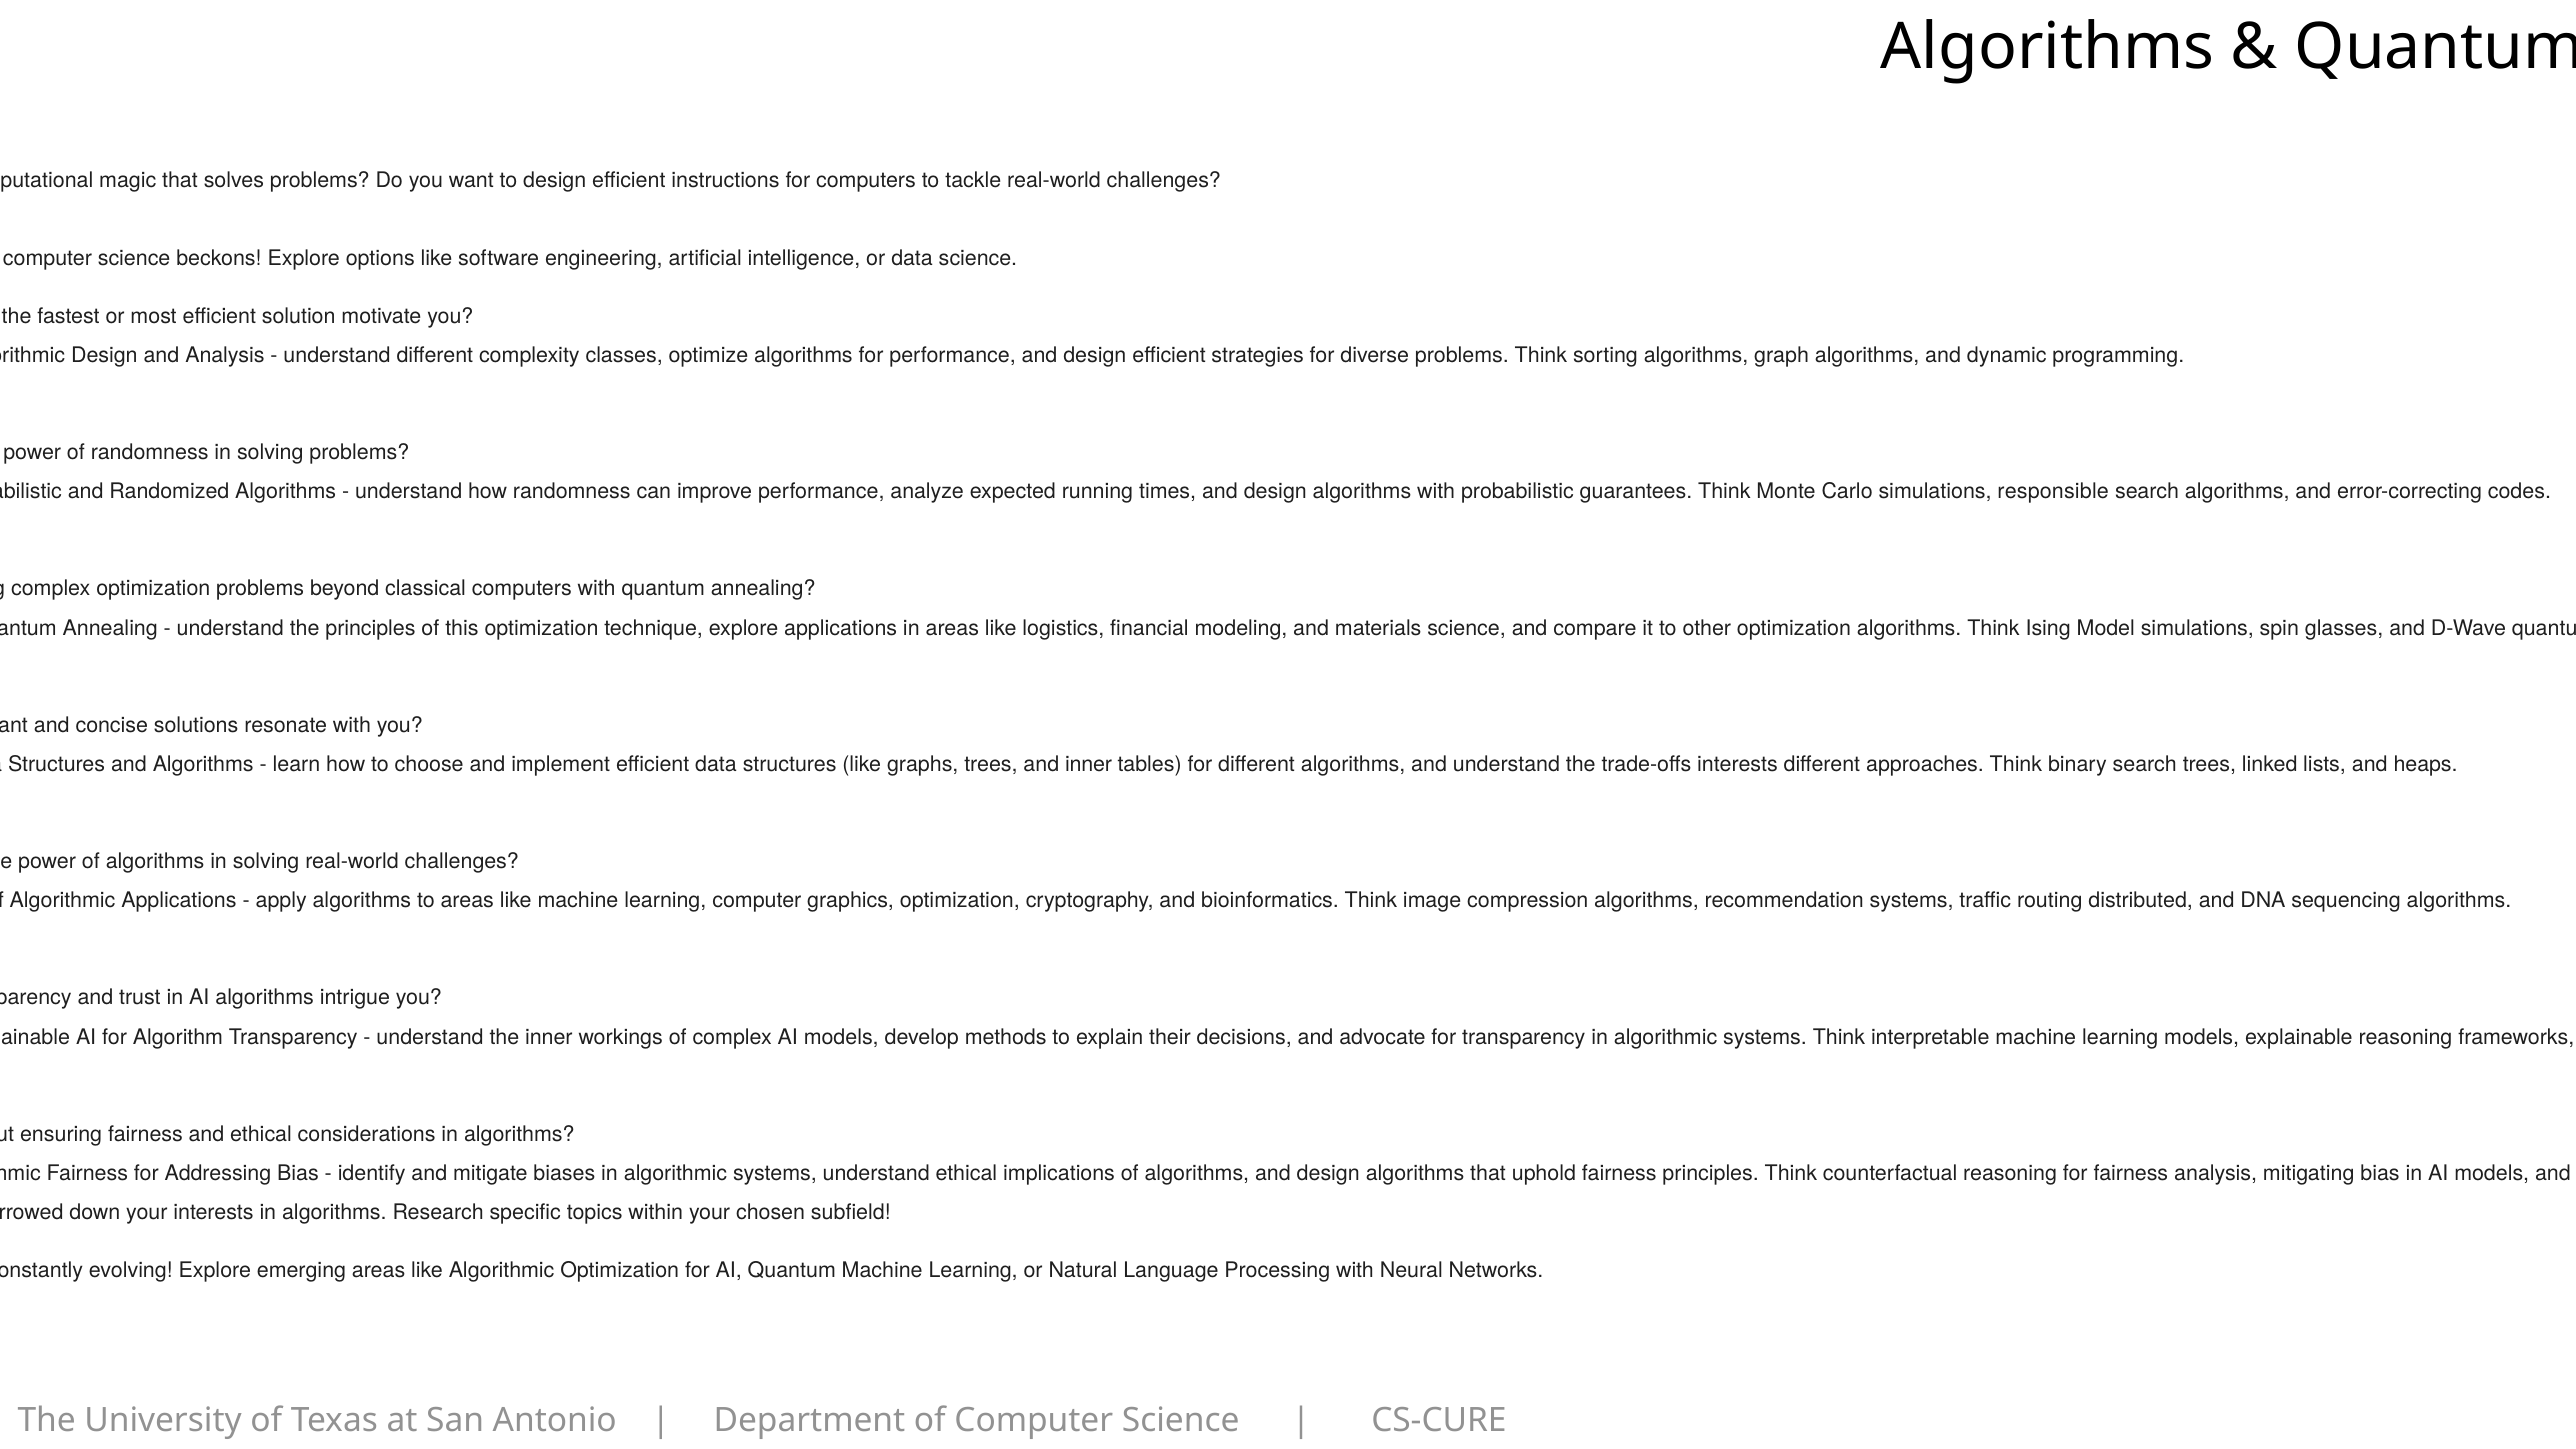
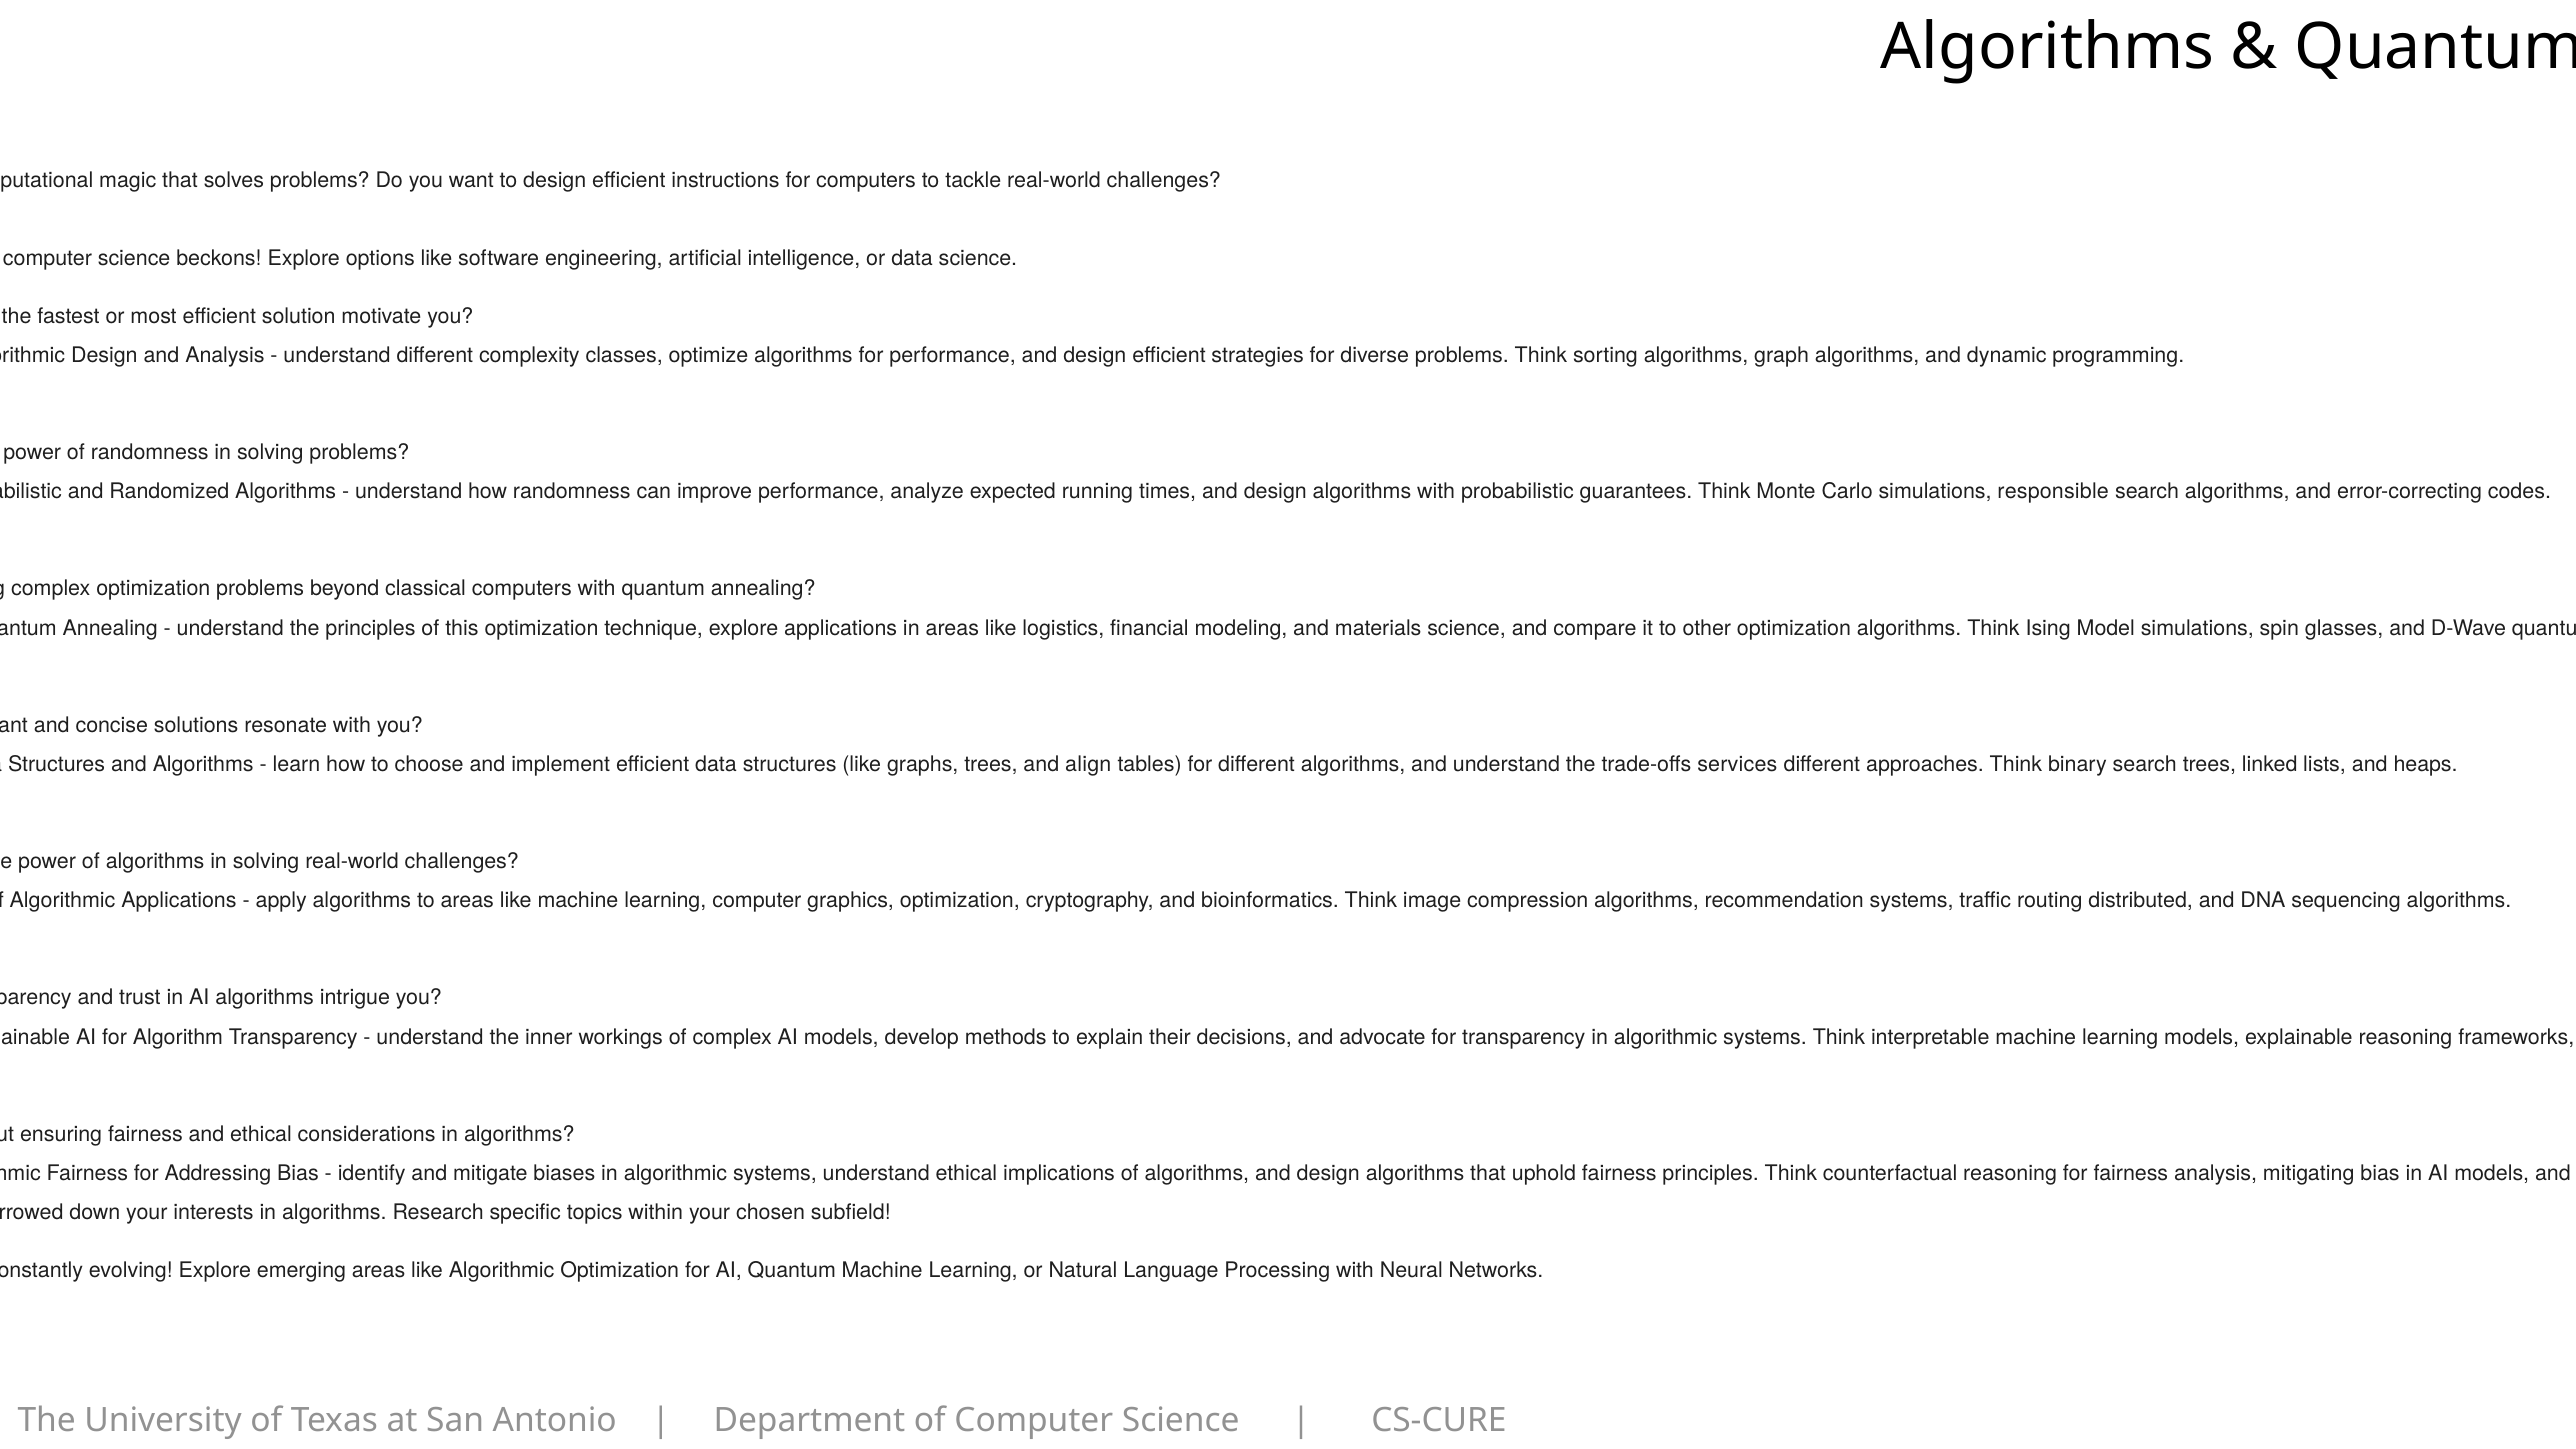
and inner: inner -> align
trade-offs interests: interests -> services
